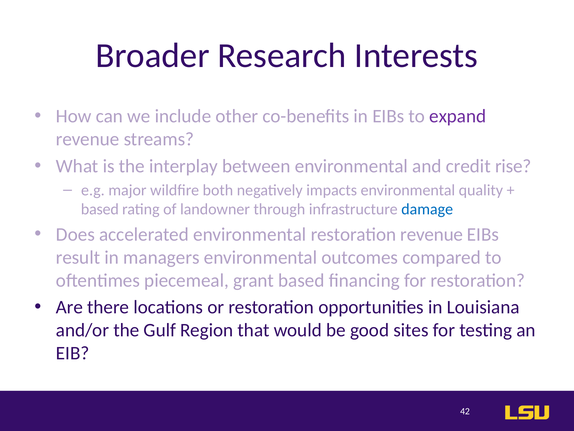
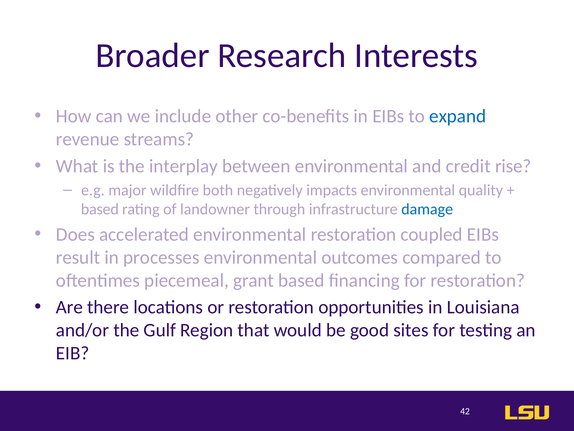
expand colour: purple -> blue
restoration revenue: revenue -> coupled
managers: managers -> processes
